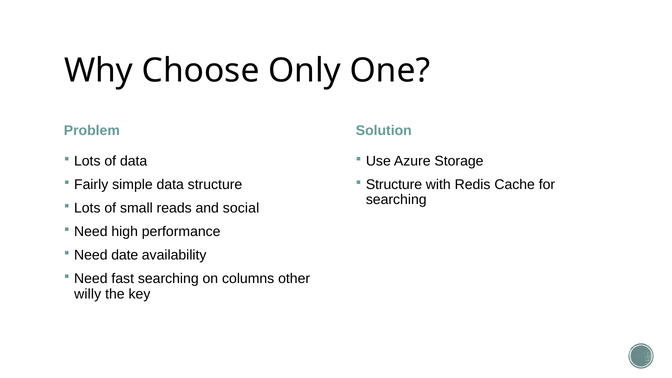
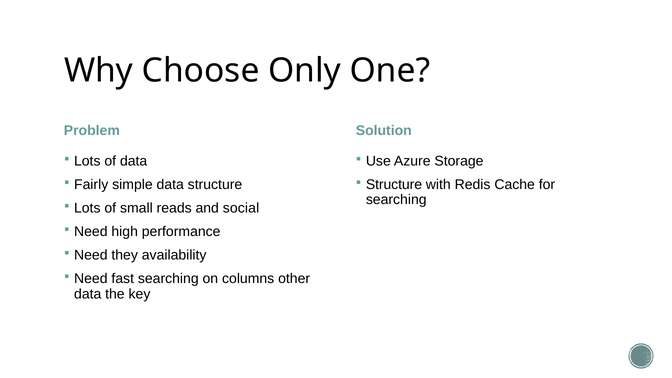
date: date -> they
willy at (88, 294): willy -> data
